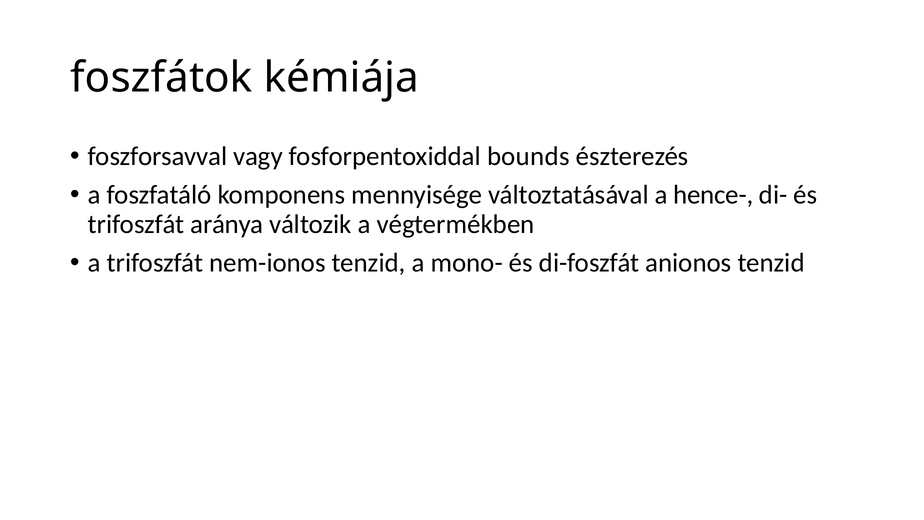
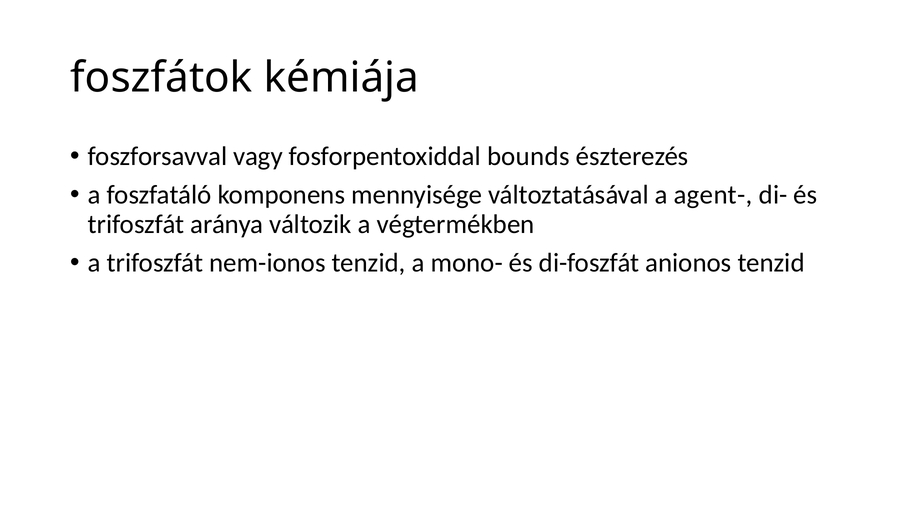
hence-: hence- -> agent-
